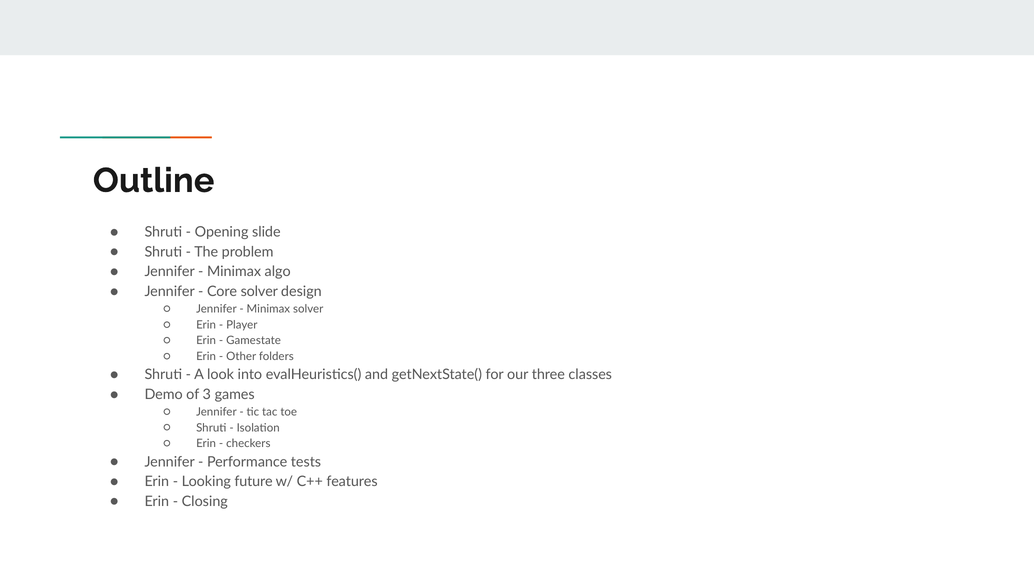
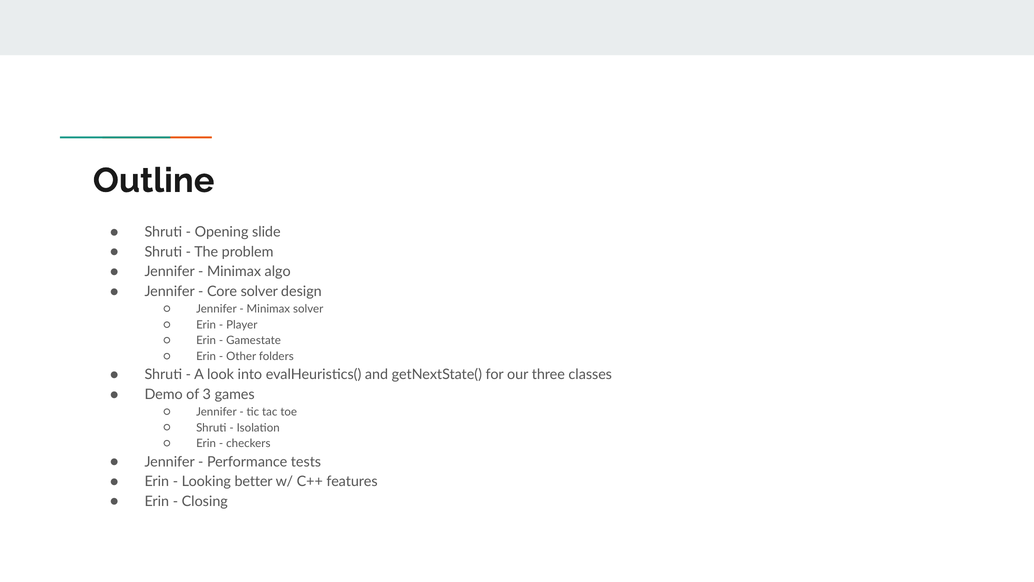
future: future -> better
